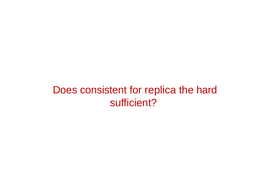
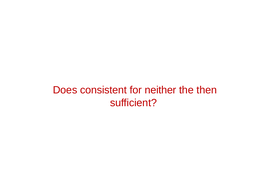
replica: replica -> neither
hard: hard -> then
